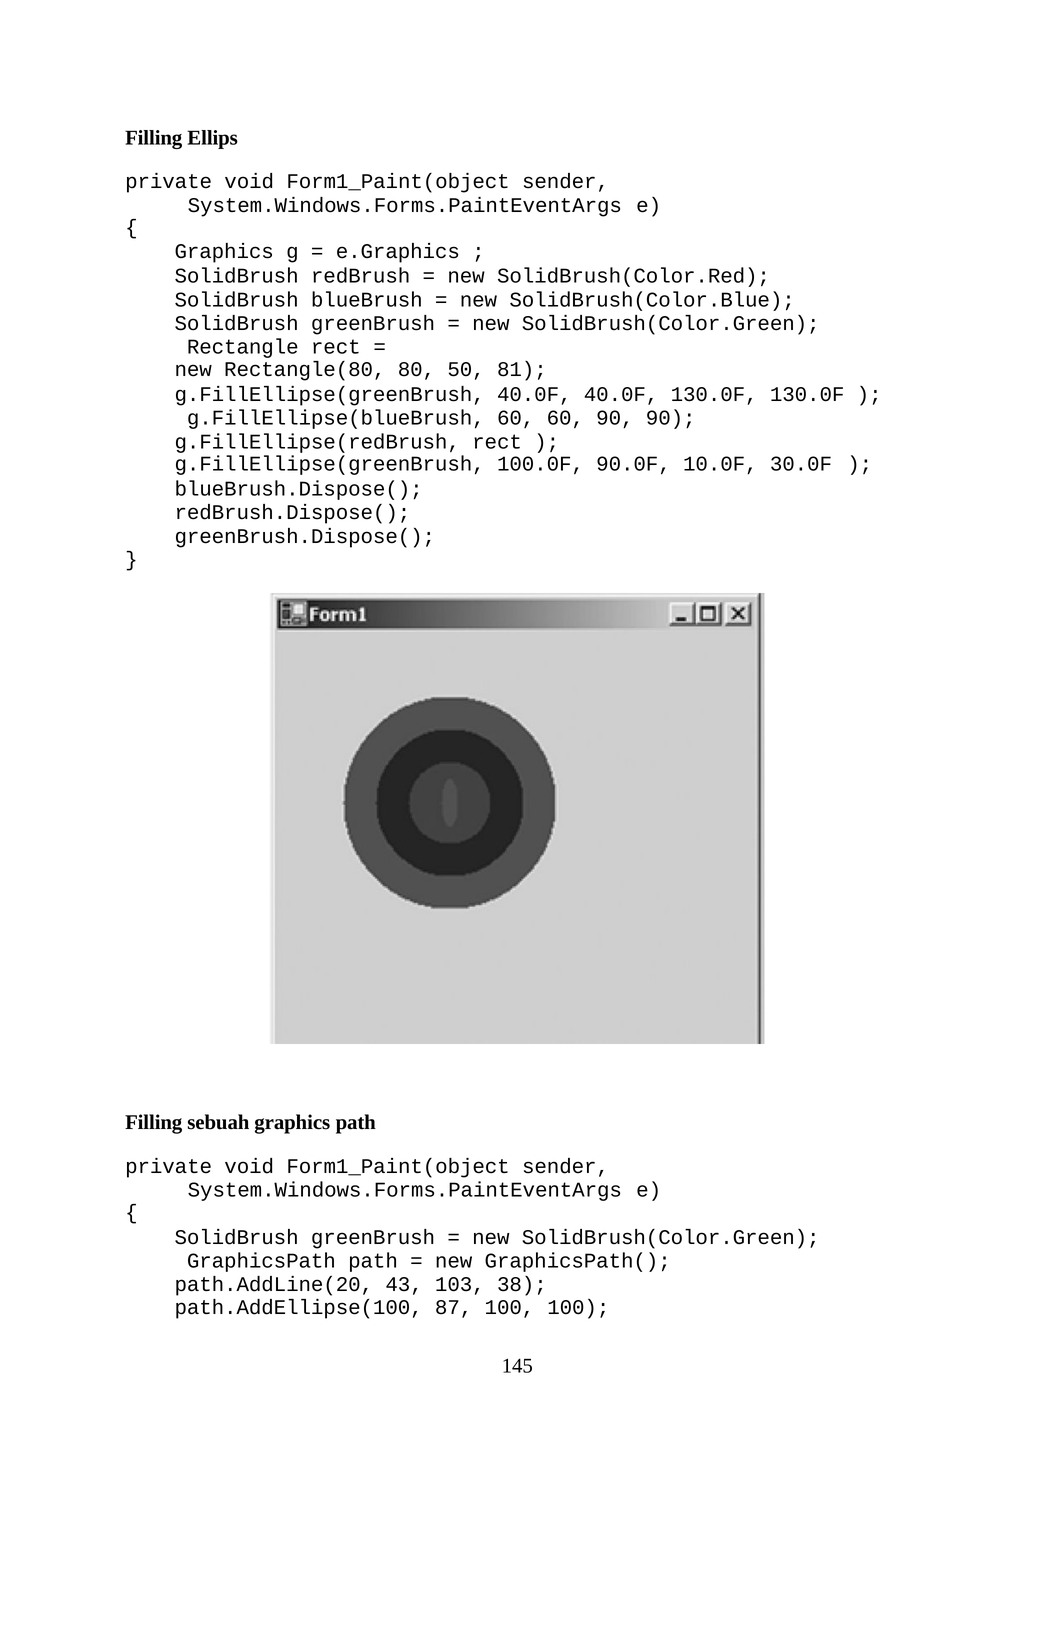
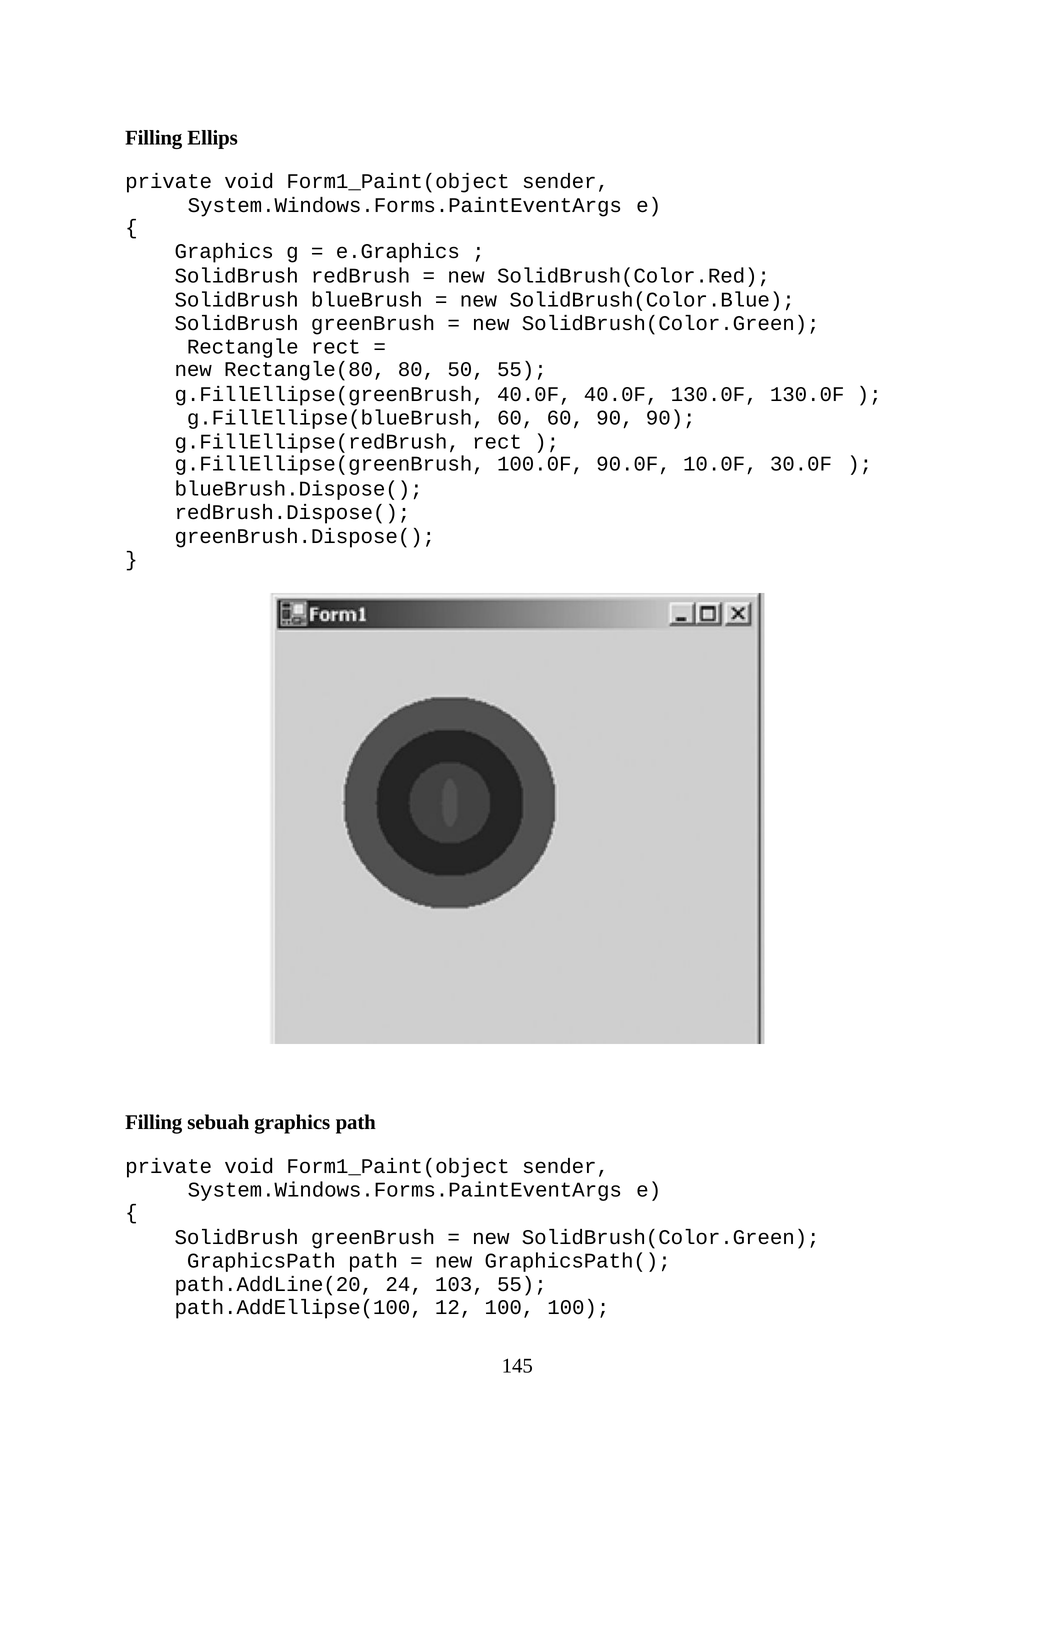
50 81: 81 -> 55
43: 43 -> 24
103 38: 38 -> 55
87: 87 -> 12
